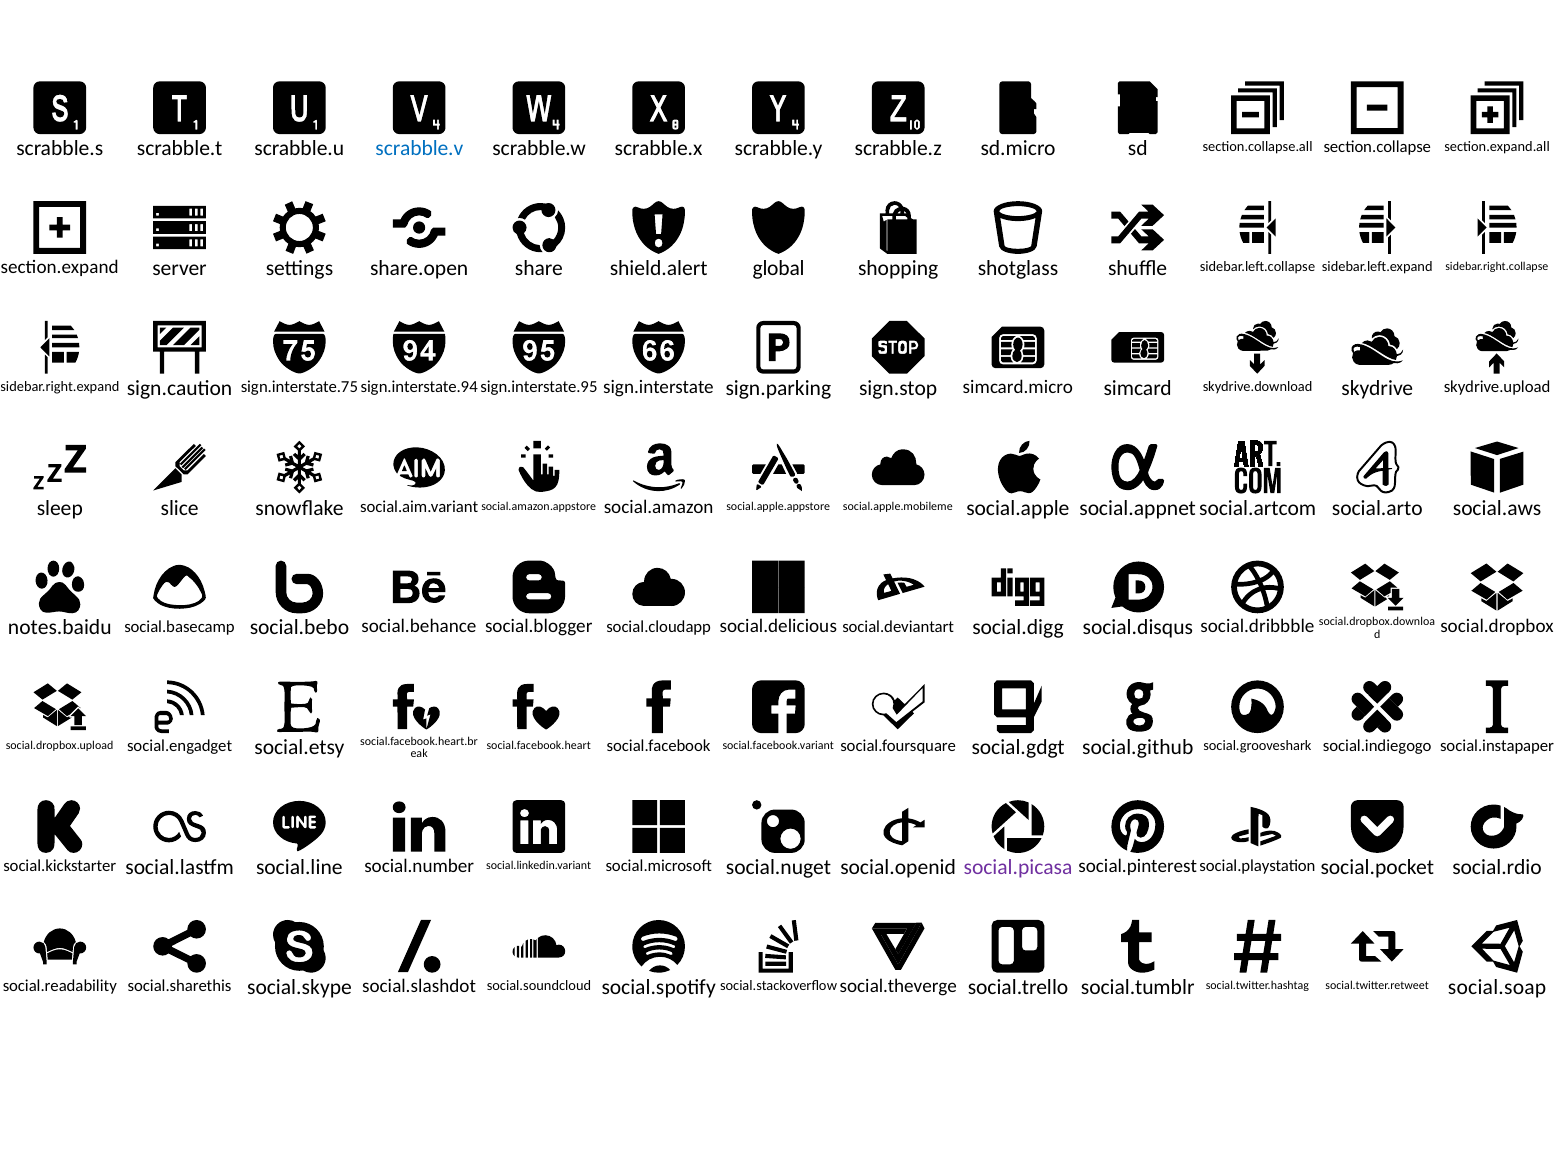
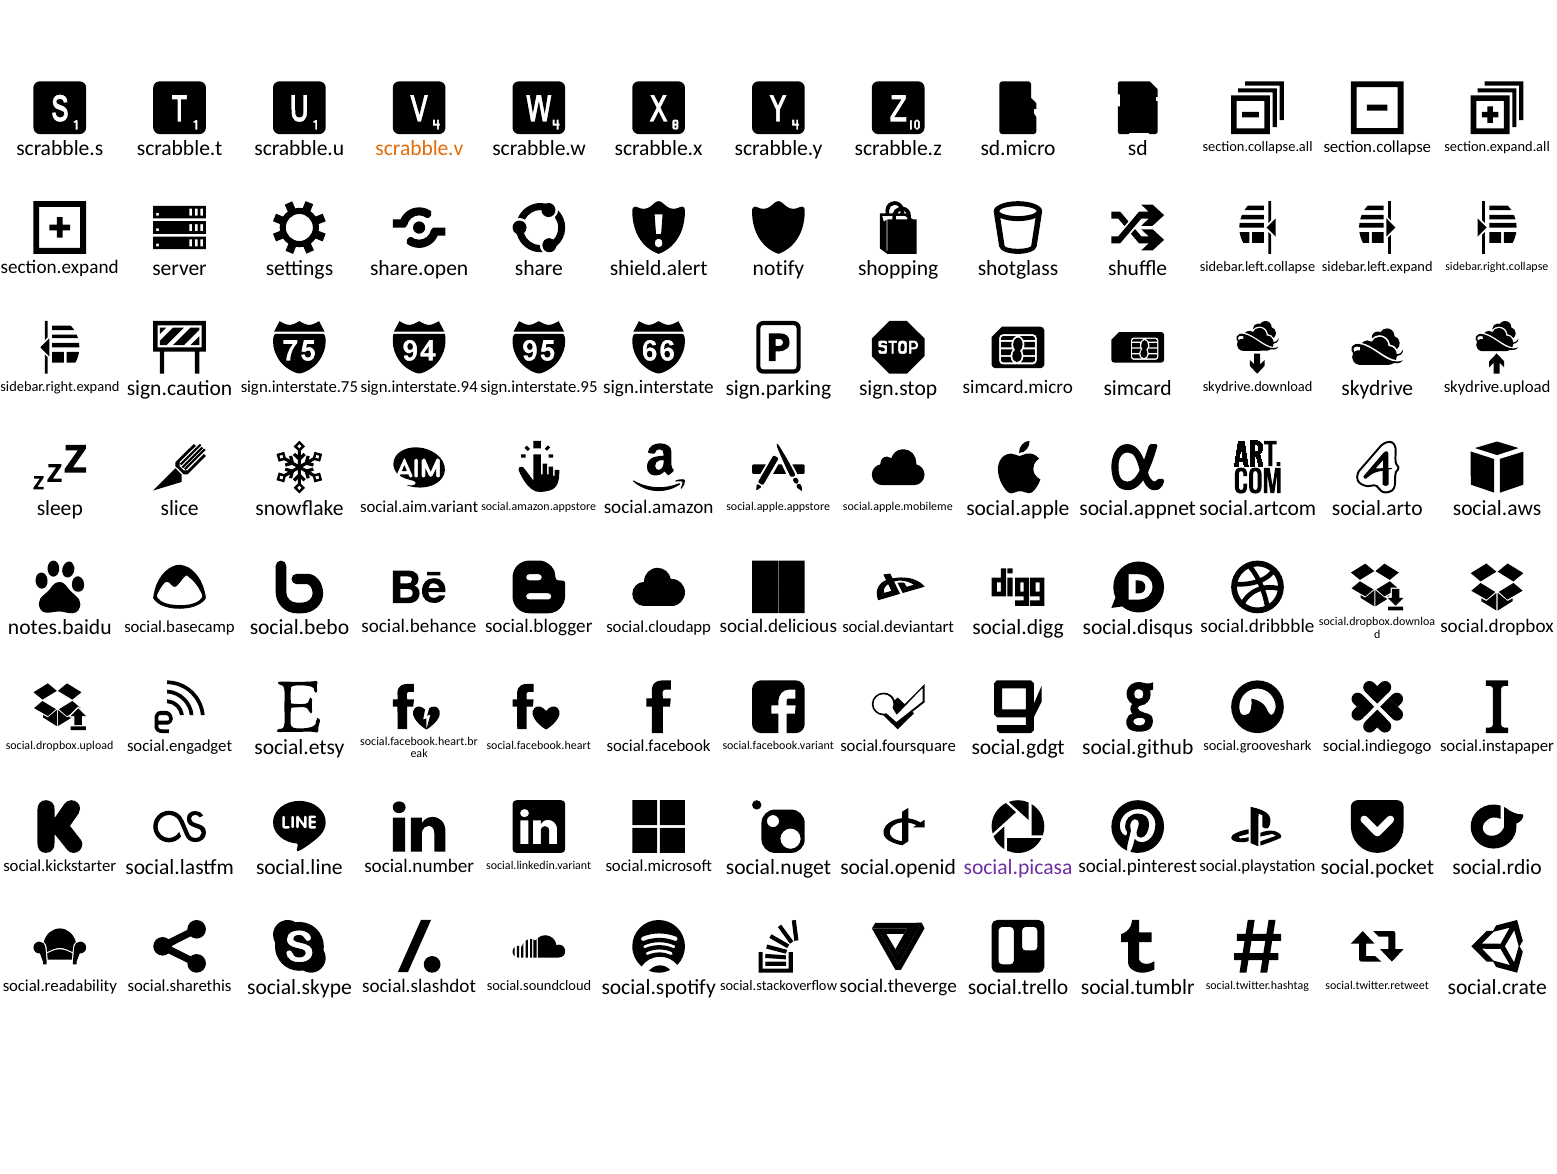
scrabble.v colour: blue -> orange
global: global -> notify
social.soap: social.soap -> social.crate
